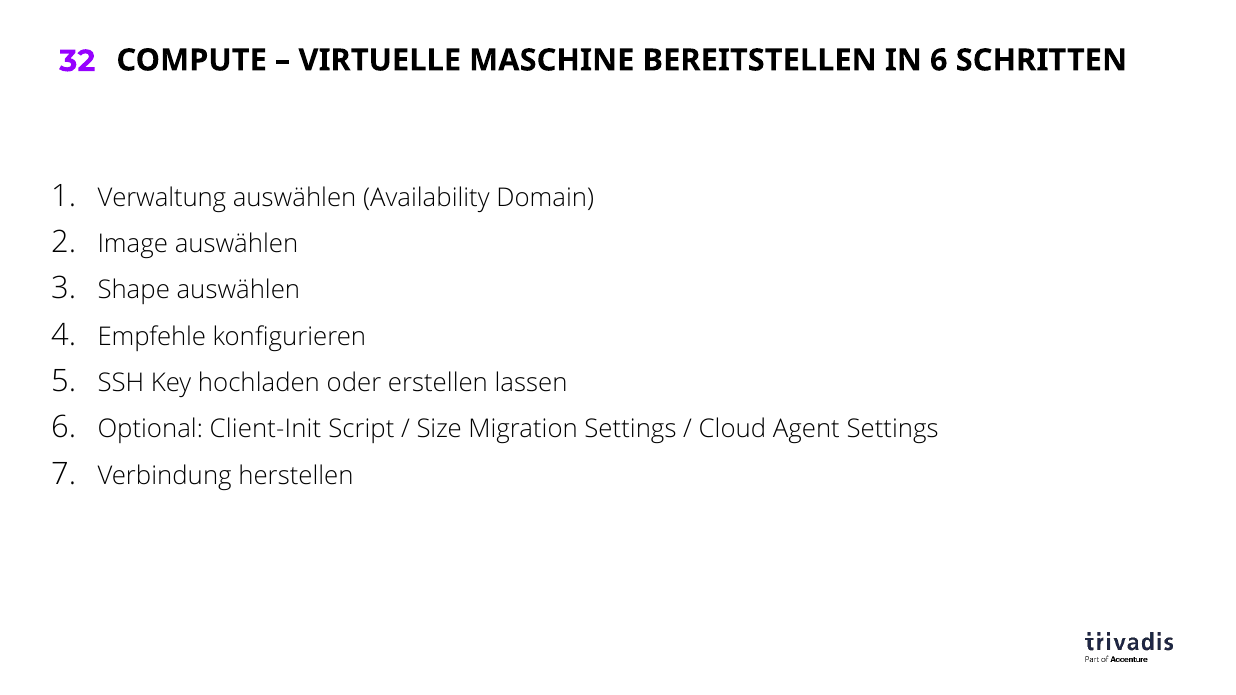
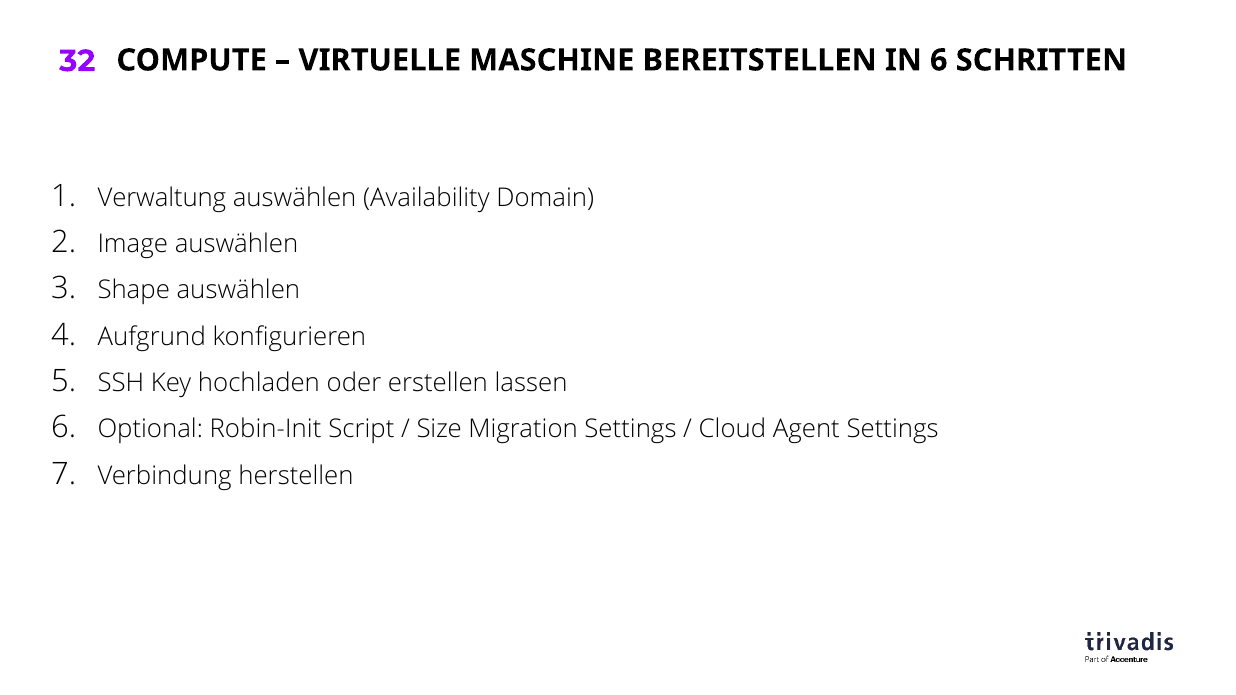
Empfehle: Empfehle -> Aufgrund
Client-Init: Client-Init -> Robin-Init
